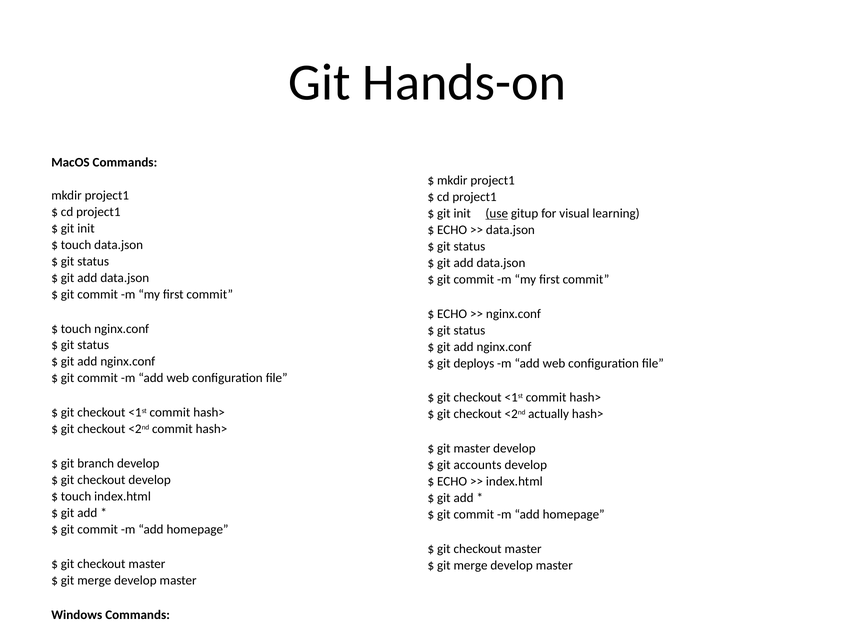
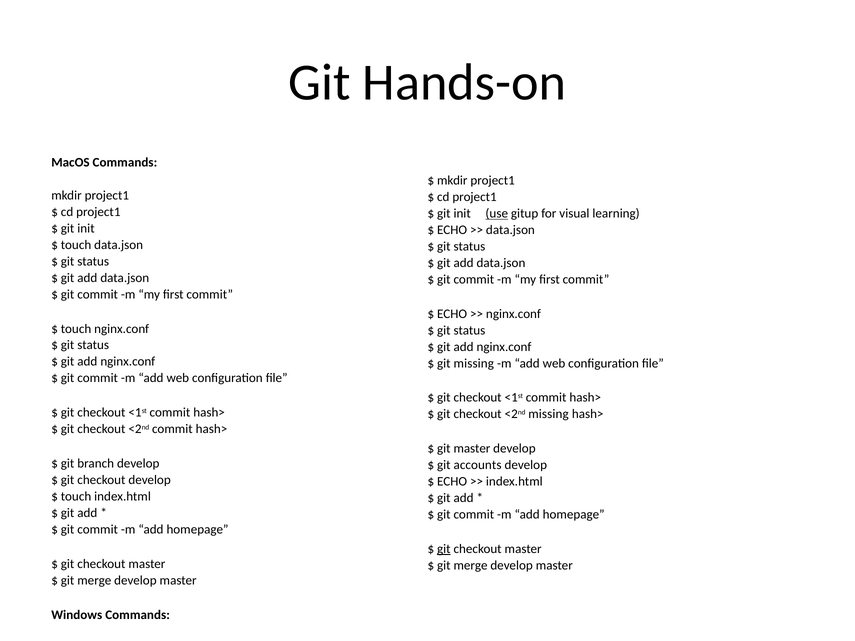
git deploys: deploys -> missing
<2nd actually: actually -> missing
git at (444, 549) underline: none -> present
